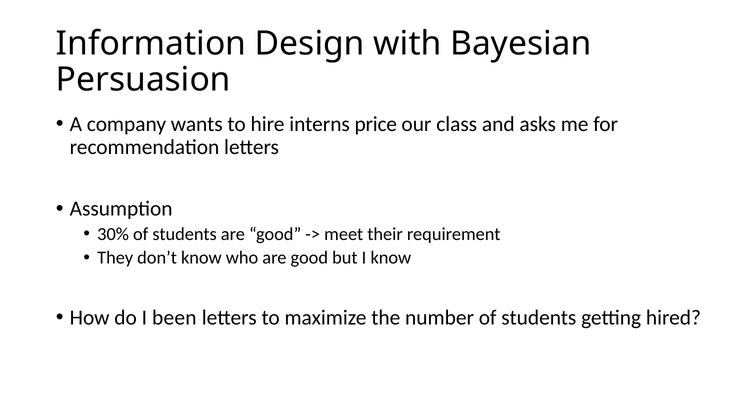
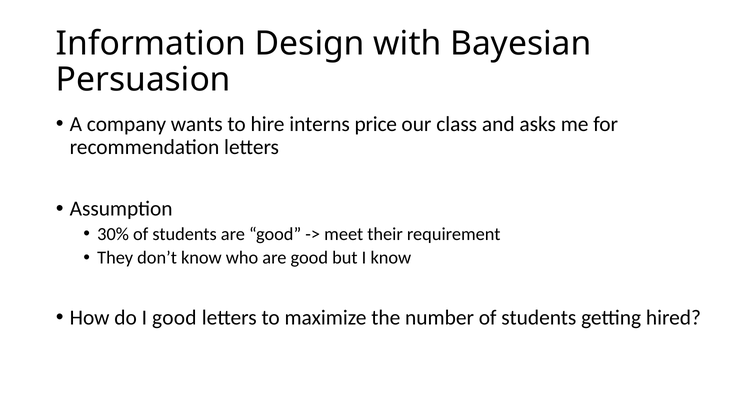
I been: been -> good
